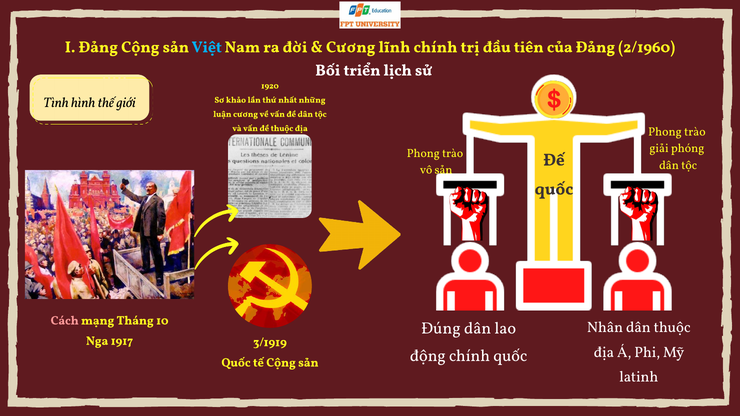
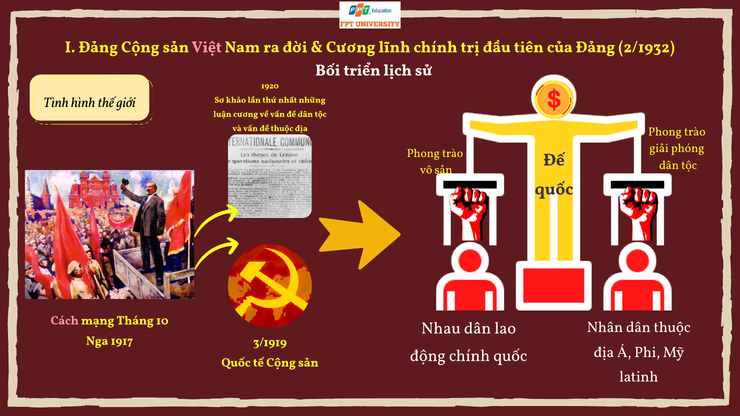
Việt colour: light blue -> pink
2/1960: 2/1960 -> 2/1932
Đúng: Đúng -> Nhau
